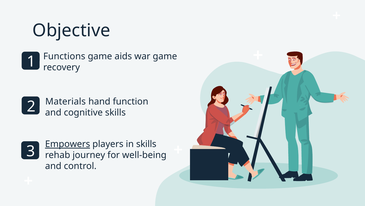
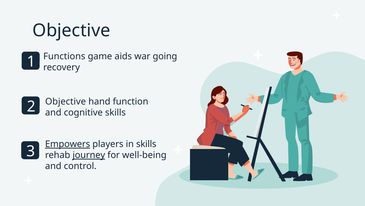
war game: game -> going
Materials at (66, 101): Materials -> Objective
journey underline: none -> present
